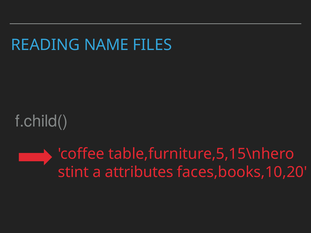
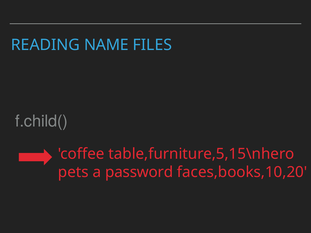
stint: stint -> pets
attributes: attributes -> password
